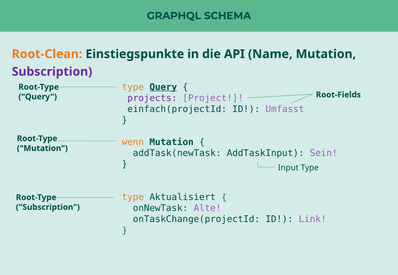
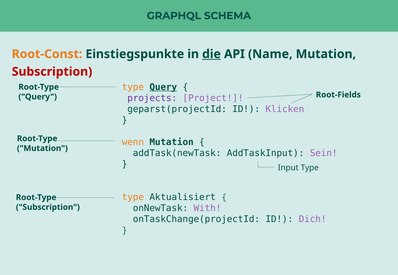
Root-Clean: Root-Clean -> Root-Const
die underline: none -> present
Subscription at (52, 72) colour: purple -> red
einfach(projectId: einfach(projectId -> geparst(projectId
Umfasst: Umfasst -> Klicken
Alte: Alte -> With
Link: Link -> Dich
